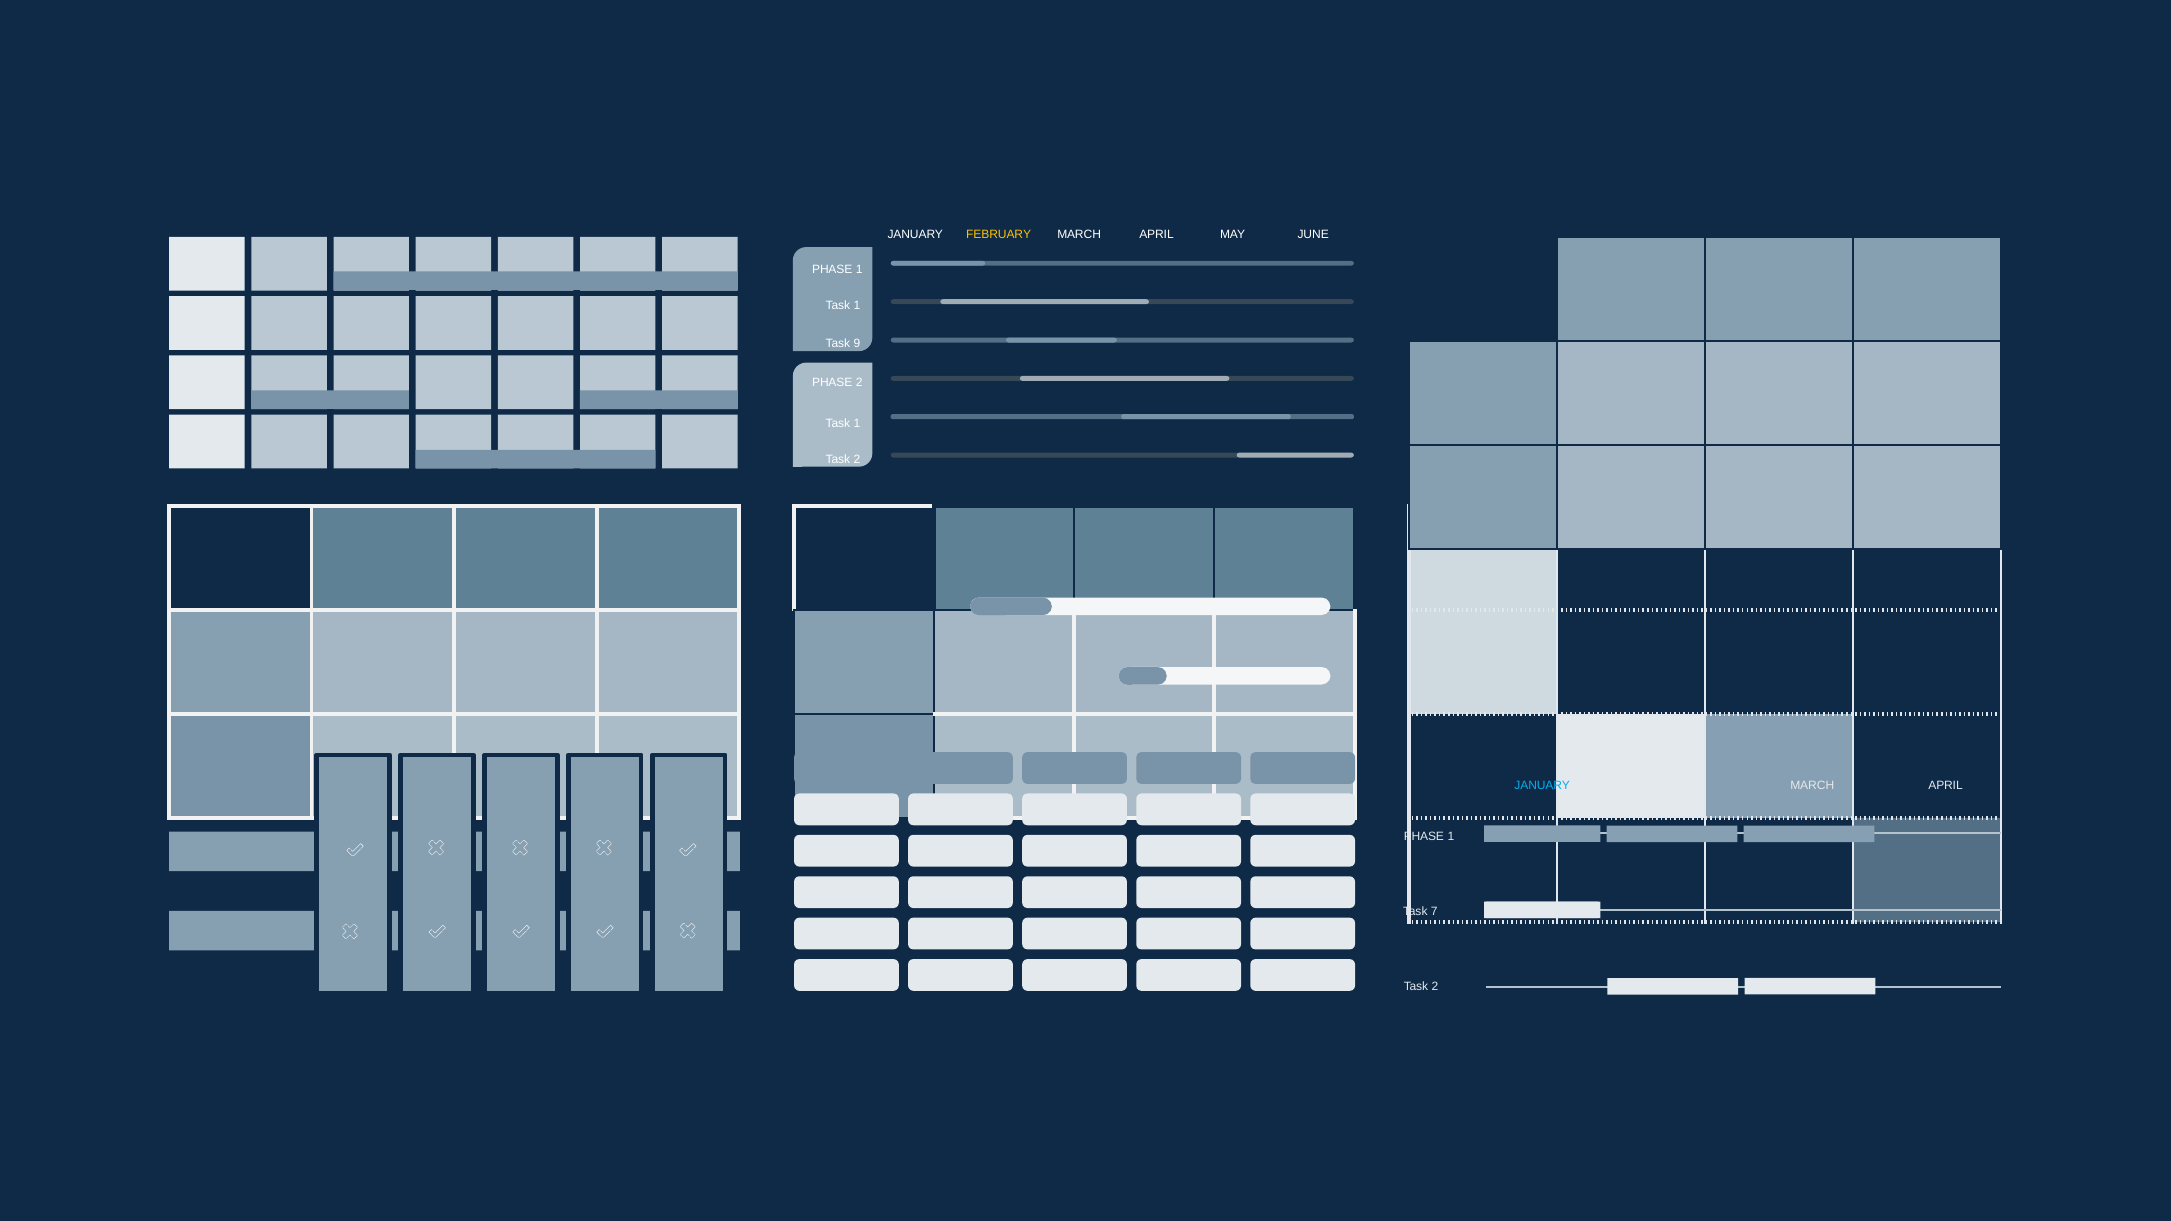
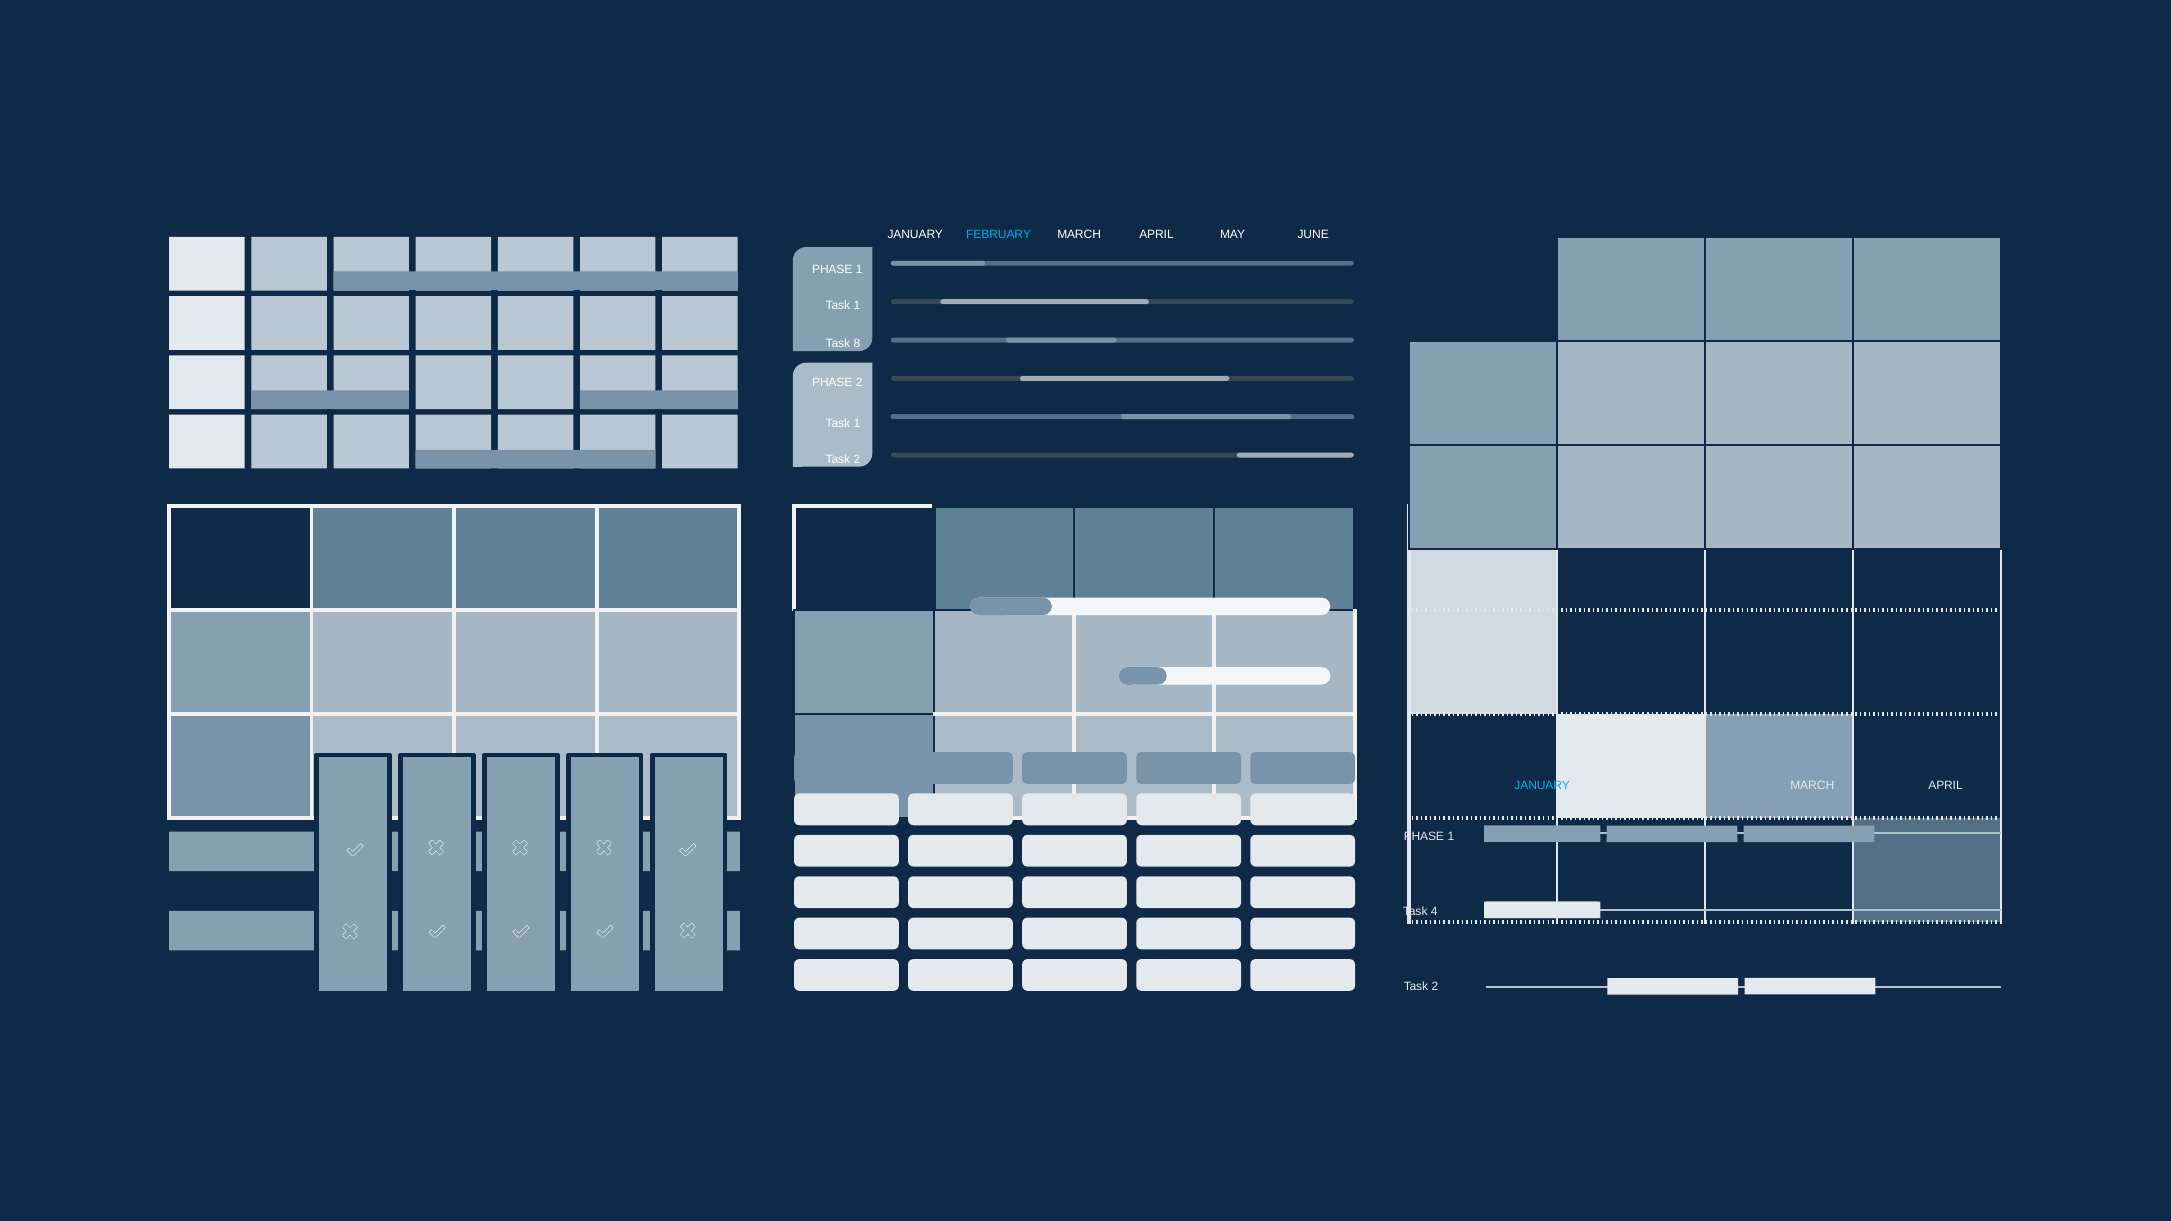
FEBRUARY at (999, 234) colour: yellow -> light blue
9: 9 -> 8
7: 7 -> 4
